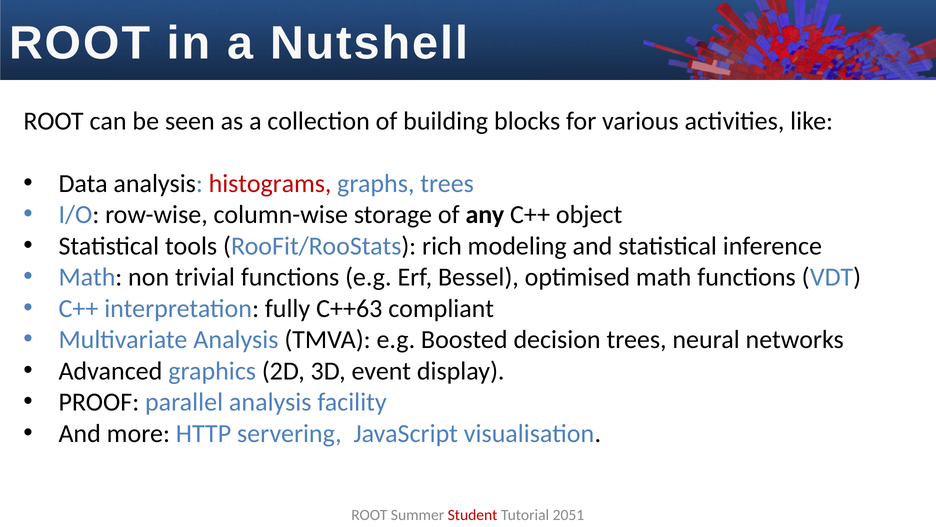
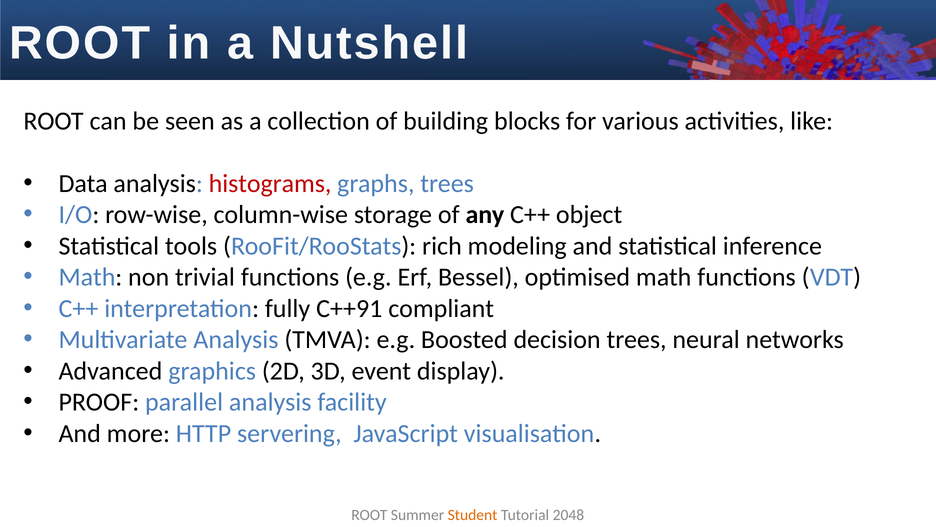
C++63: C++63 -> C++91
Student colour: red -> orange
2051: 2051 -> 2048
